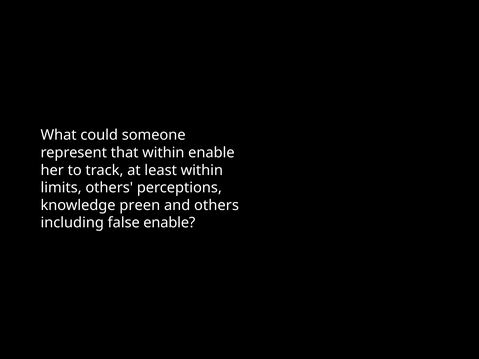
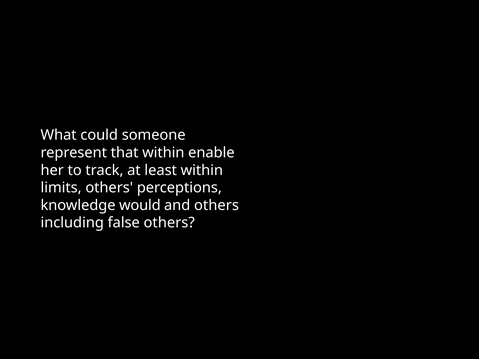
preen: preen -> would
false enable: enable -> others
